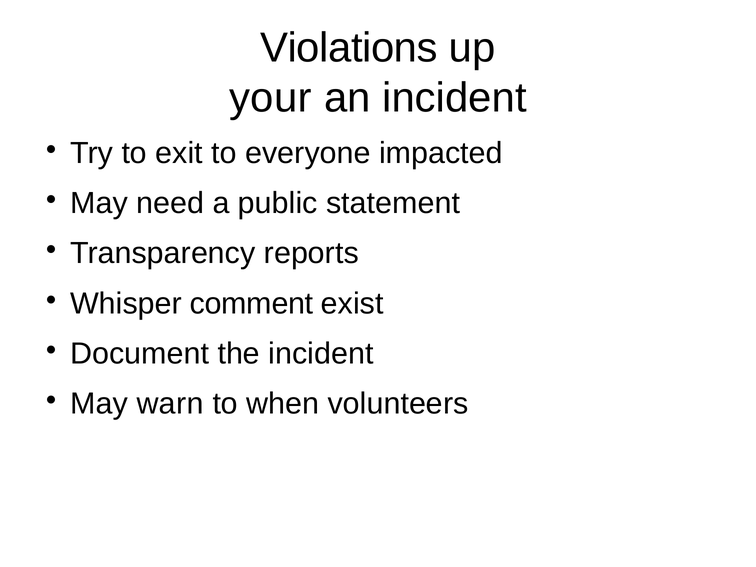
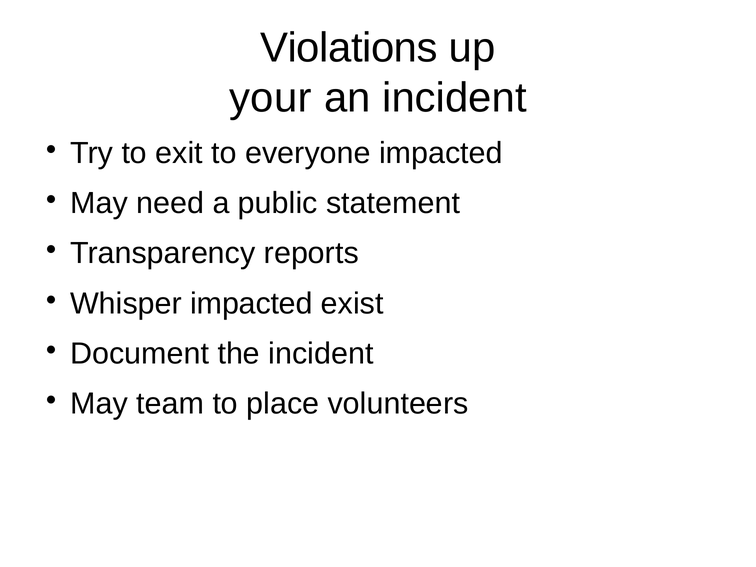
Whisper comment: comment -> impacted
warn: warn -> team
when: when -> place
